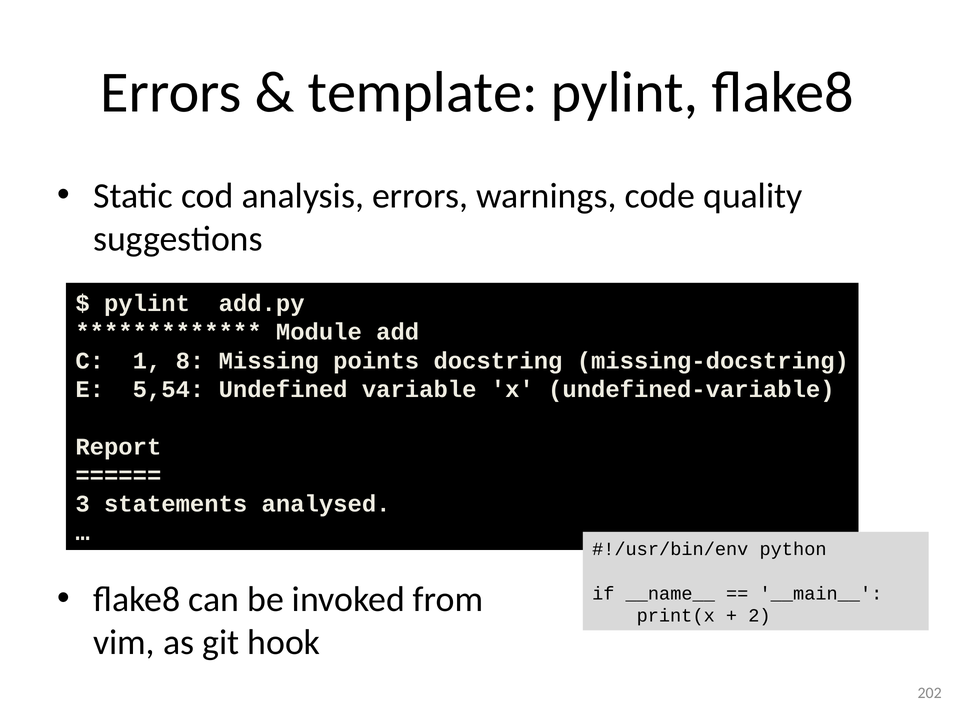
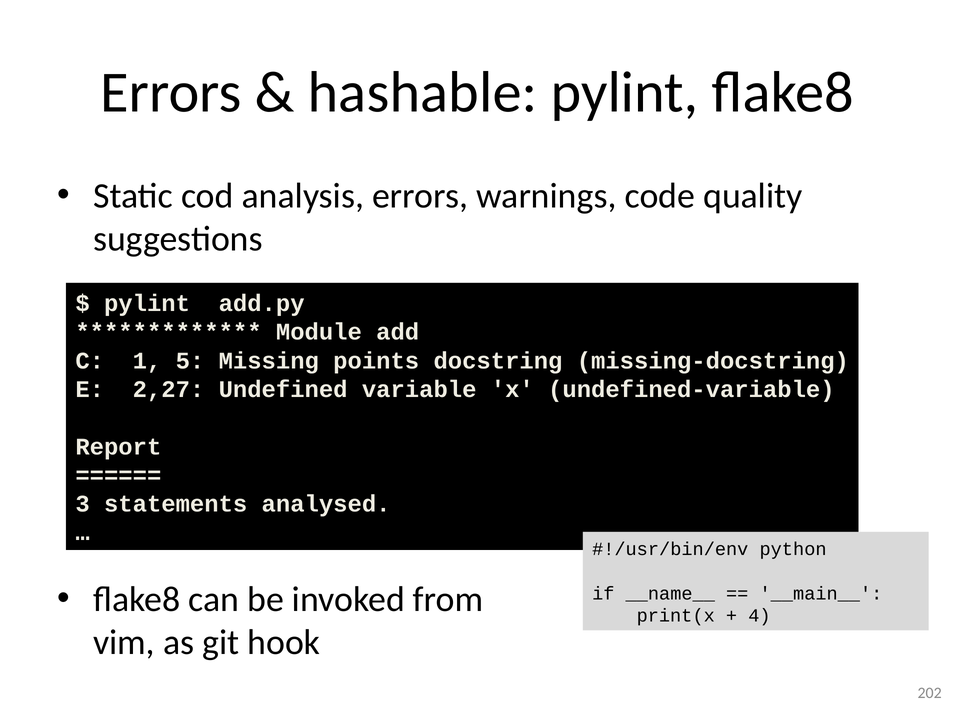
template: template -> hashable
8: 8 -> 5
5,54: 5,54 -> 2,27
2: 2 -> 4
